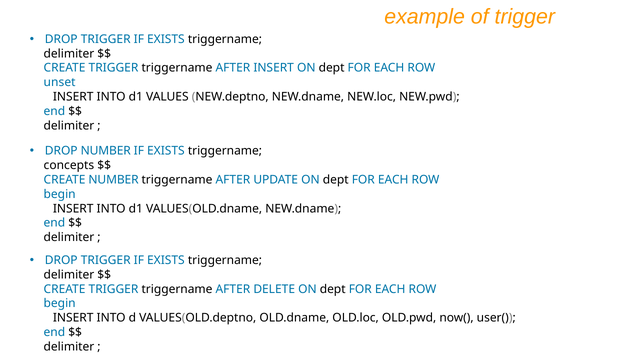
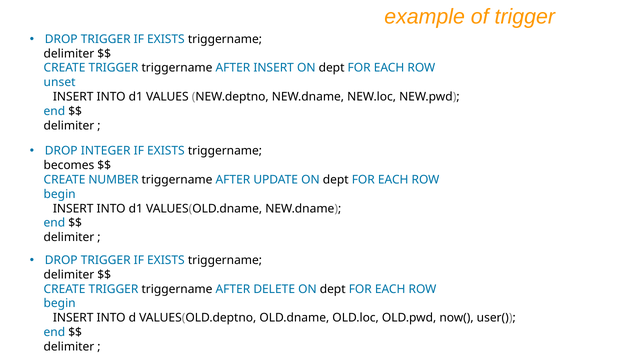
DROP NUMBER: NUMBER -> INTEGER
concepts: concepts -> becomes
